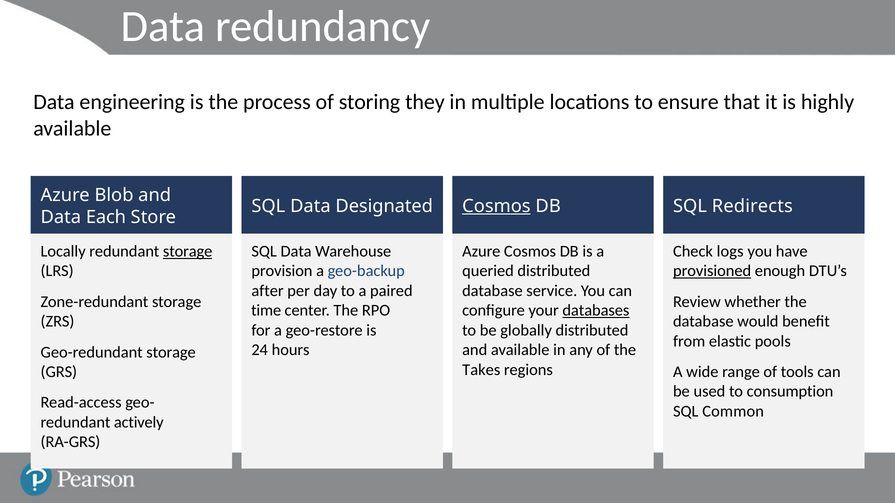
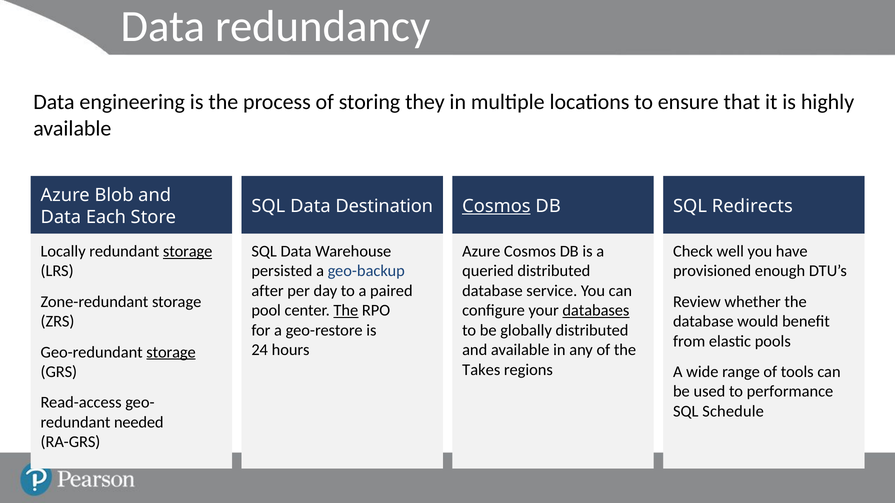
Designated: Designated -> Destination
logs: logs -> well
provision: provision -> persisted
provisioned underline: present -> none
time: time -> pool
The at (346, 311) underline: none -> present
storage at (171, 352) underline: none -> present
consumption: consumption -> performance
Common: Common -> Schedule
actively: actively -> needed
